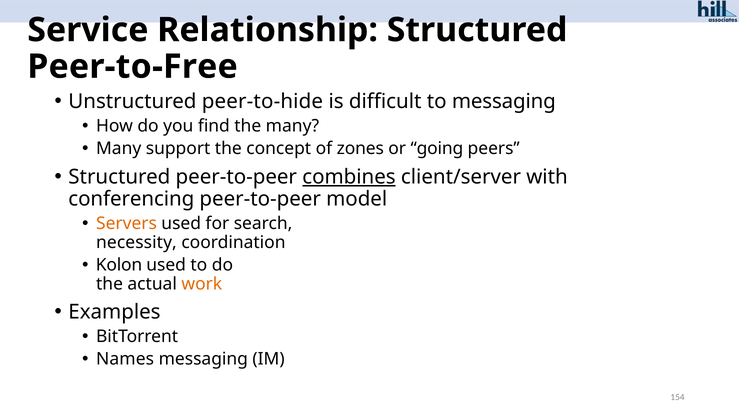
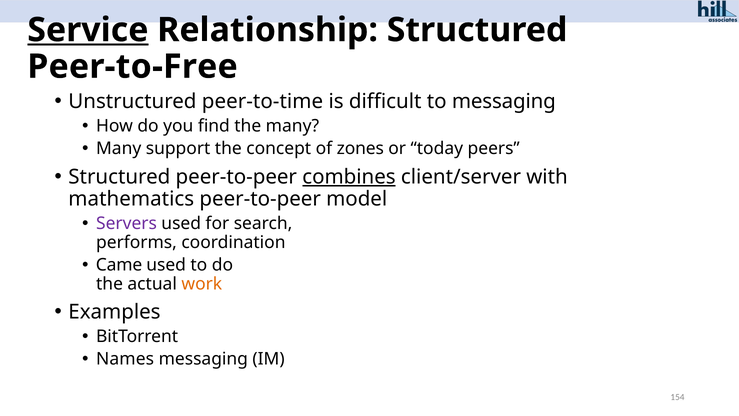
Service underline: none -> present
peer-to-hide: peer-to-hide -> peer-to-time
going: going -> today
conferencing: conferencing -> mathematics
Servers colour: orange -> purple
necessity: necessity -> performs
Kolon: Kolon -> Came
